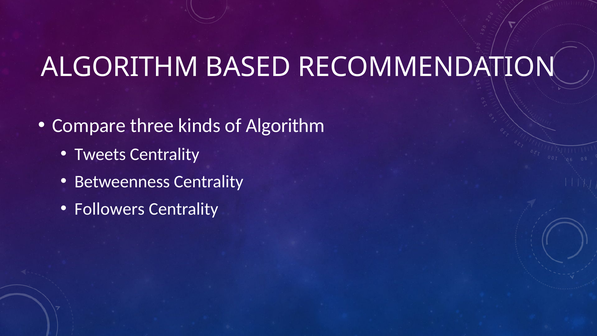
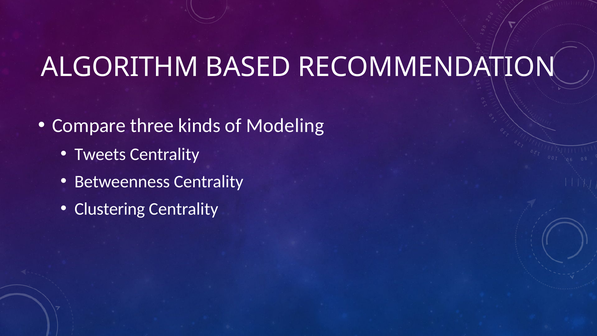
of Algorithm: Algorithm -> Modeling
Followers: Followers -> Clustering
